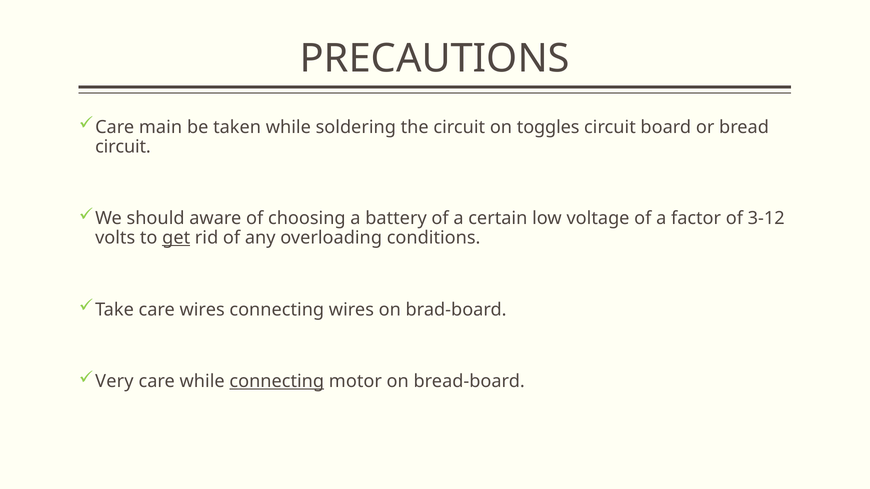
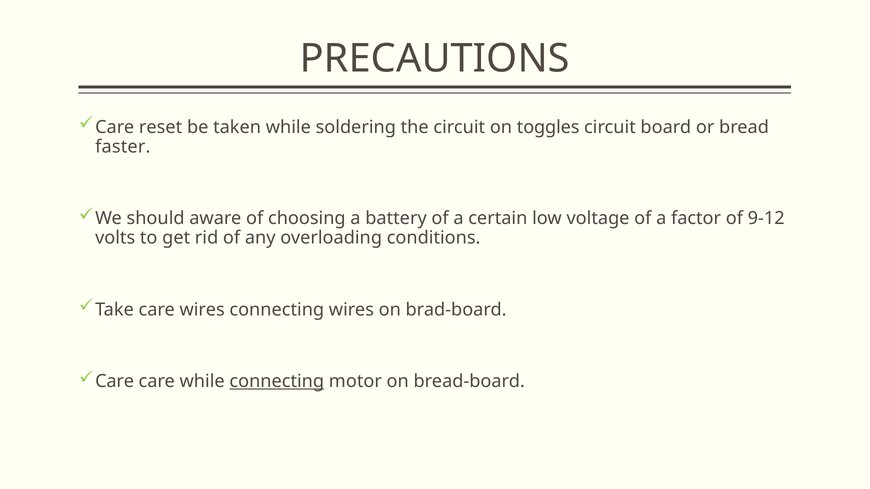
main: main -> reset
circuit at (123, 147): circuit -> faster
3-12: 3-12 -> 9-12
get underline: present -> none
Very at (114, 382): Very -> Care
